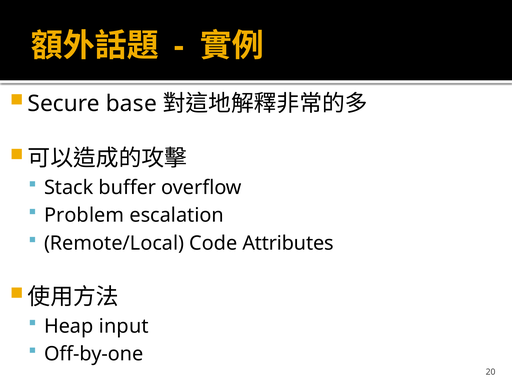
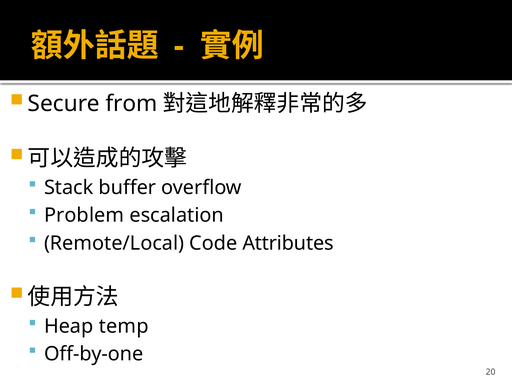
base: base -> from
input: input -> temp
